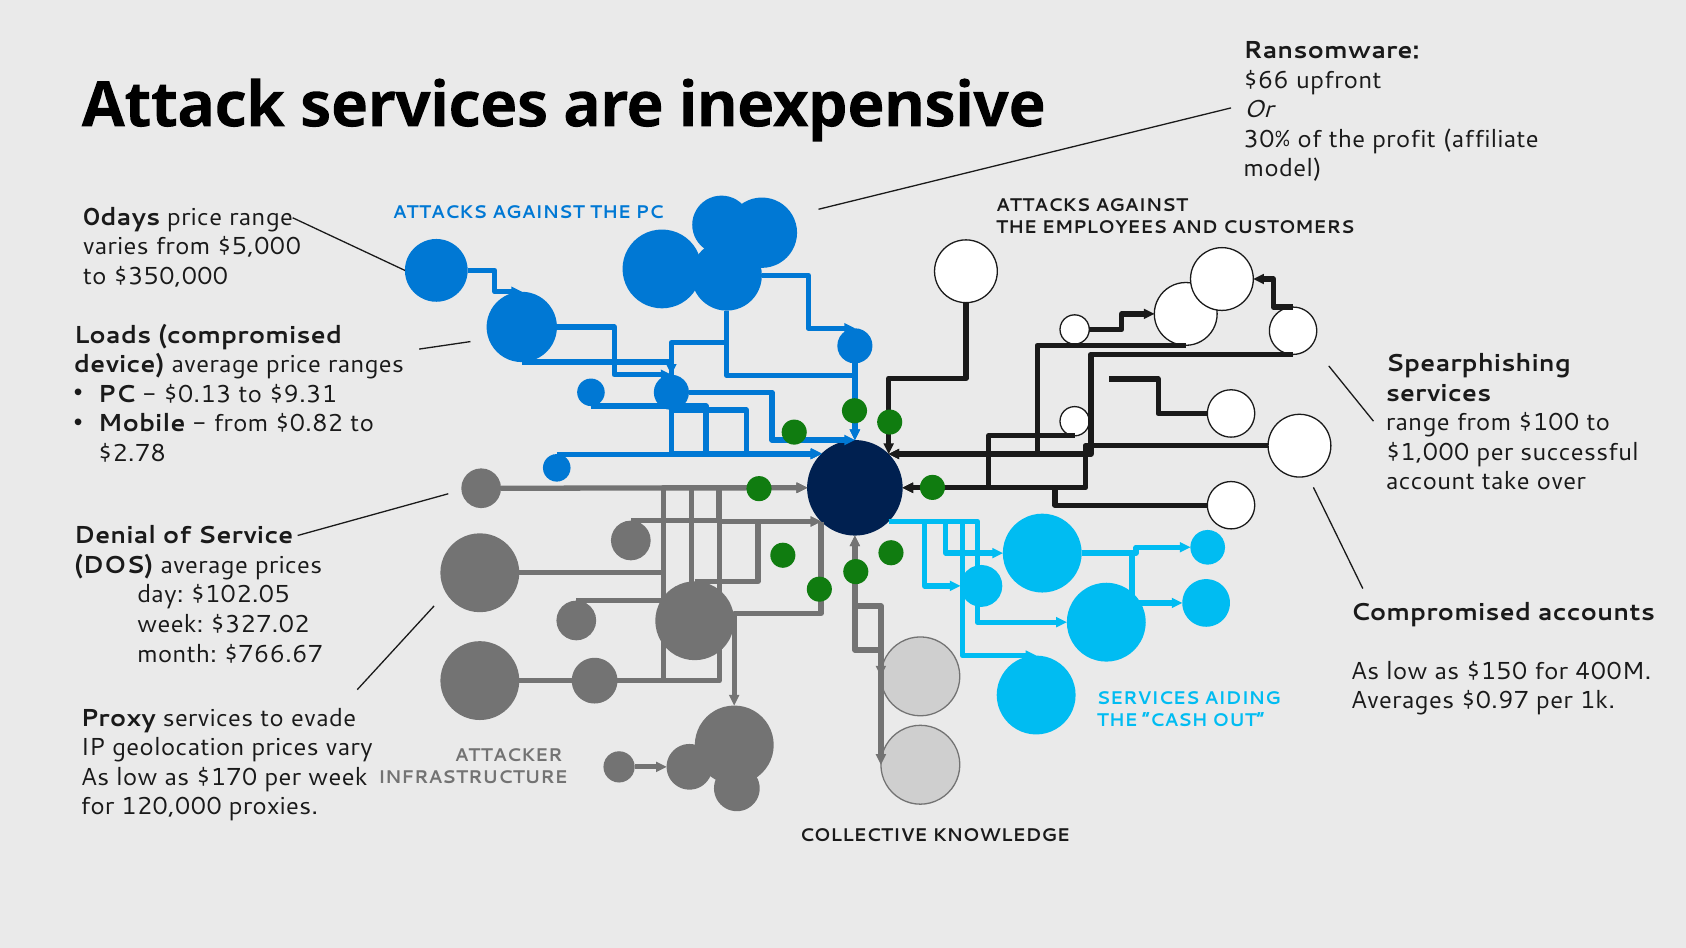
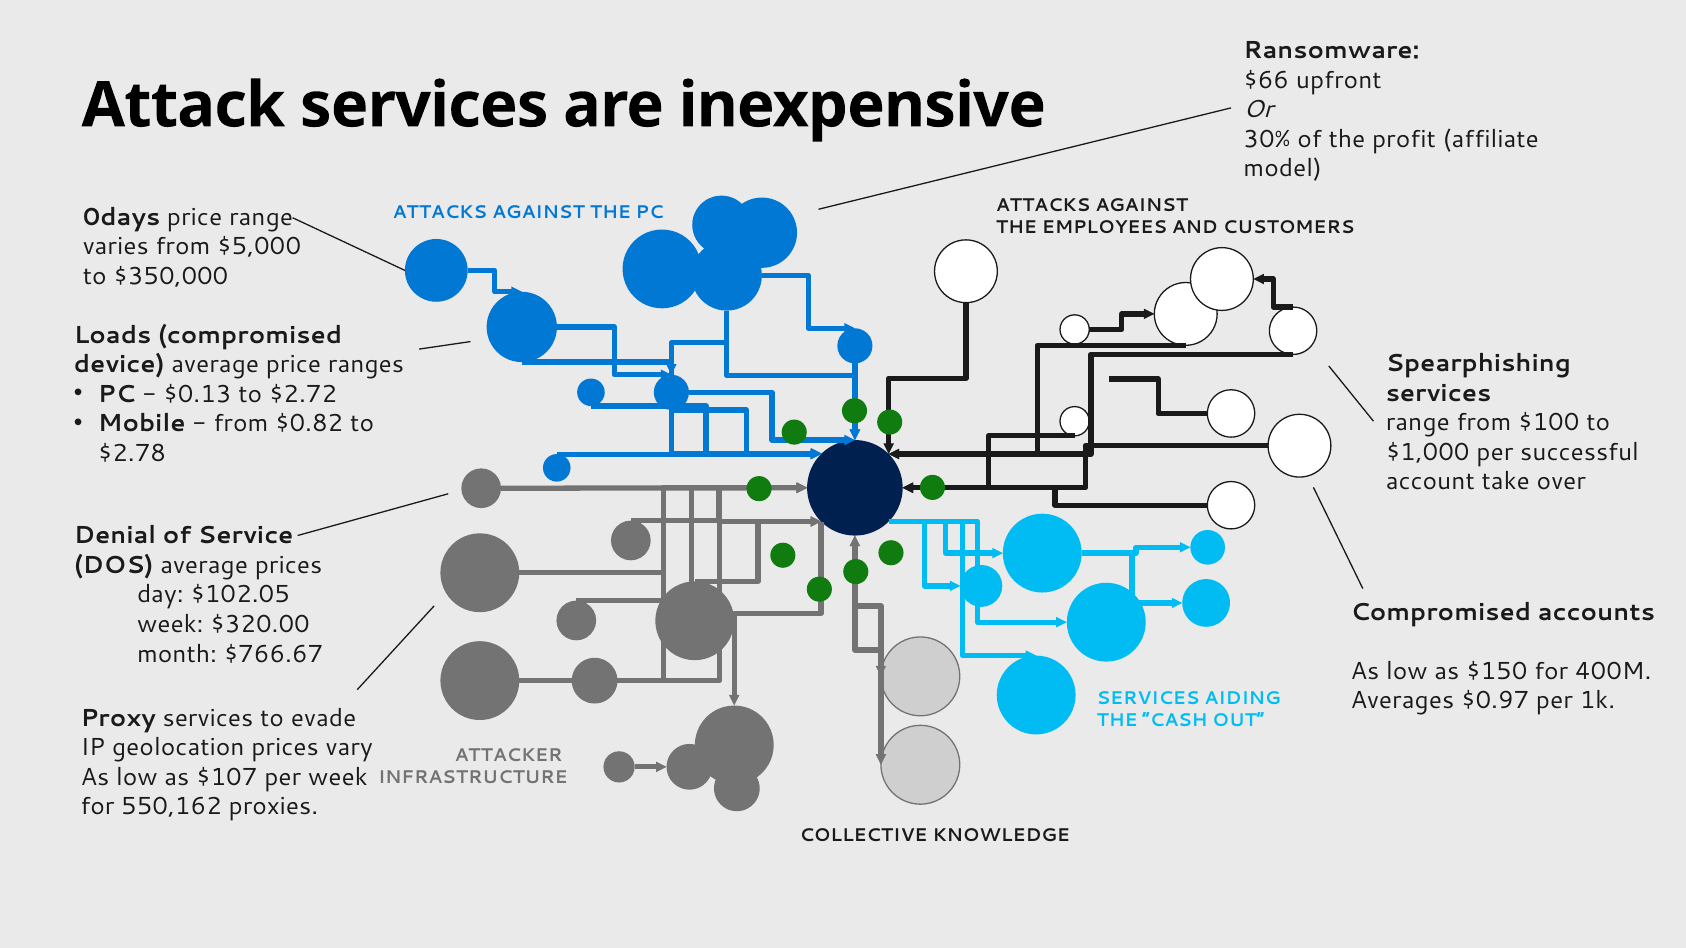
$9.31: $9.31 -> $2.72
$327.02: $327.02 -> $320.00
$170: $170 -> $107
120,000: 120,000 -> 550,162
